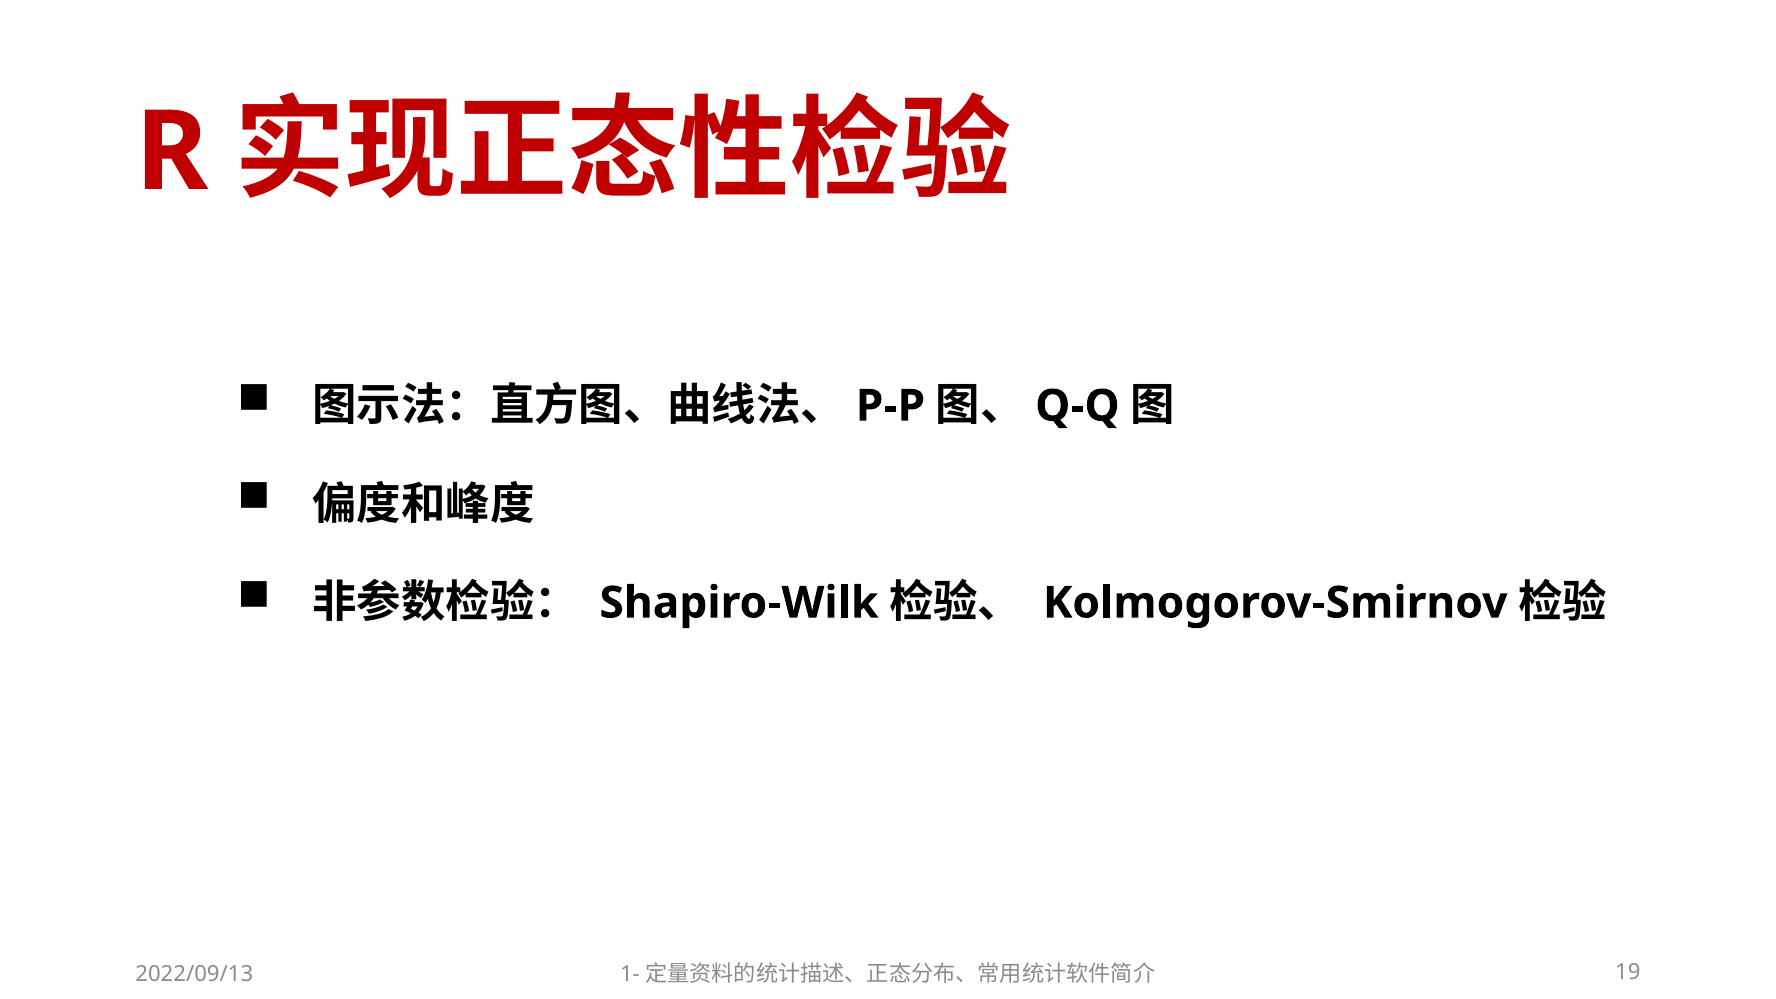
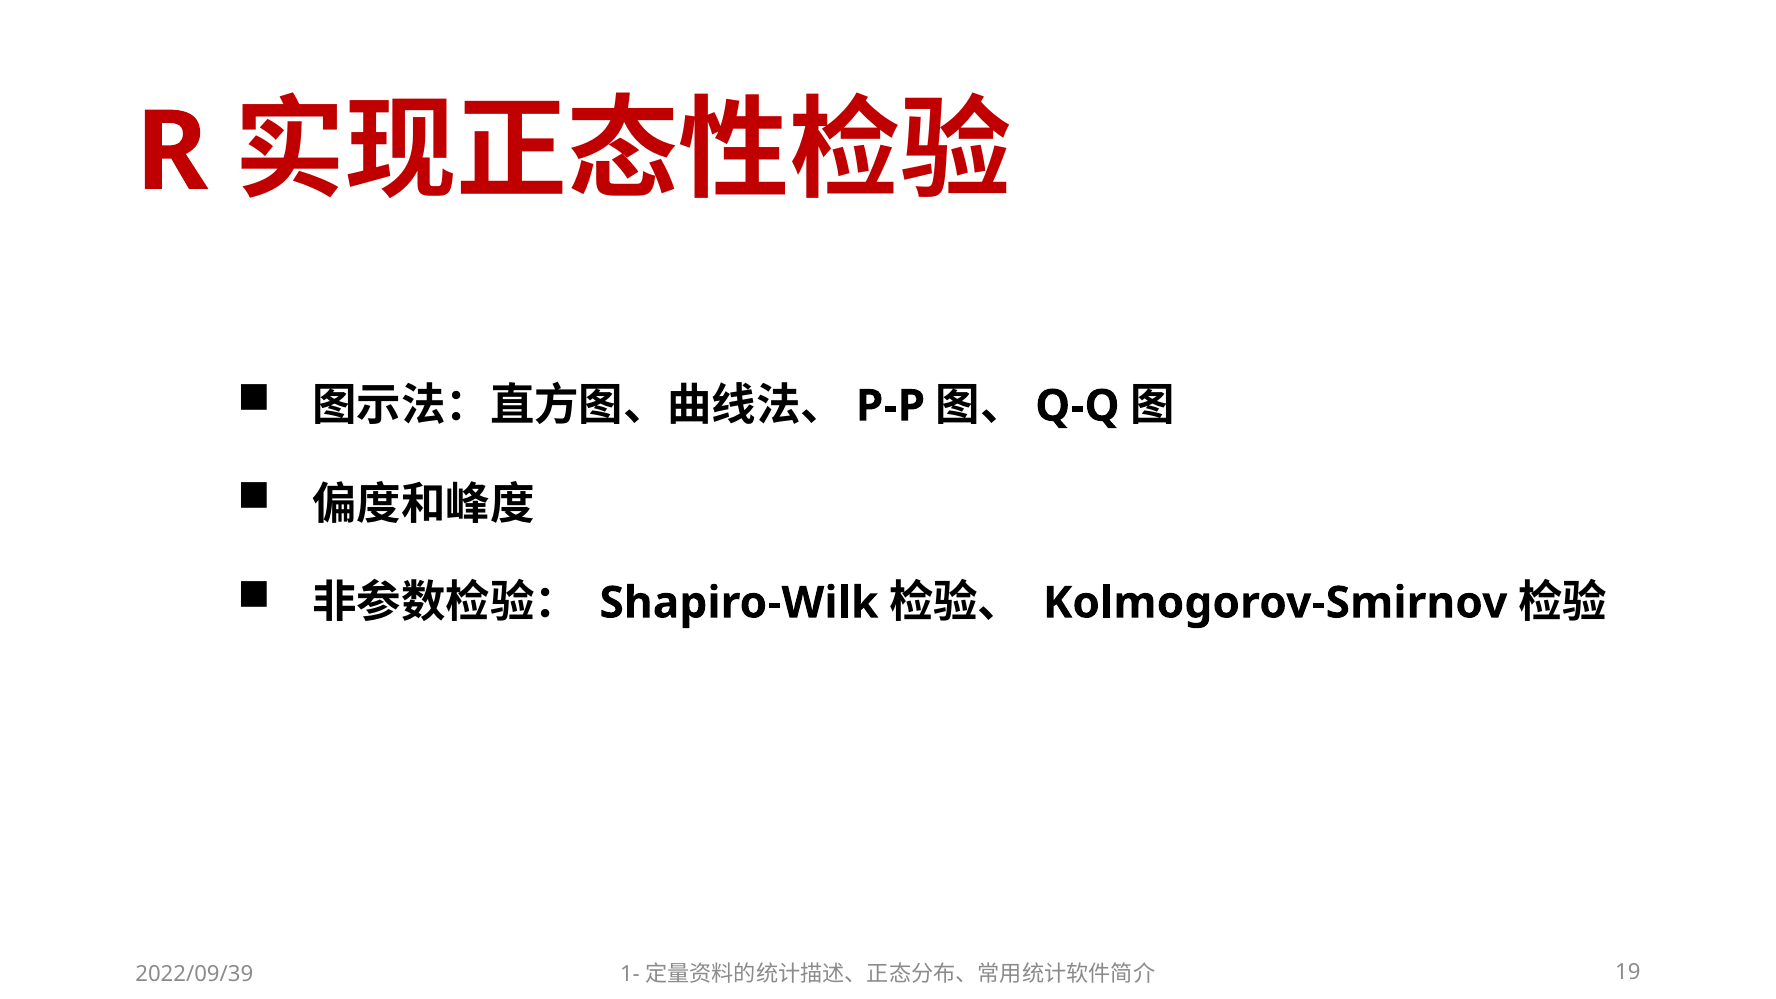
2022/09/13: 2022/09/13 -> 2022/09/39
